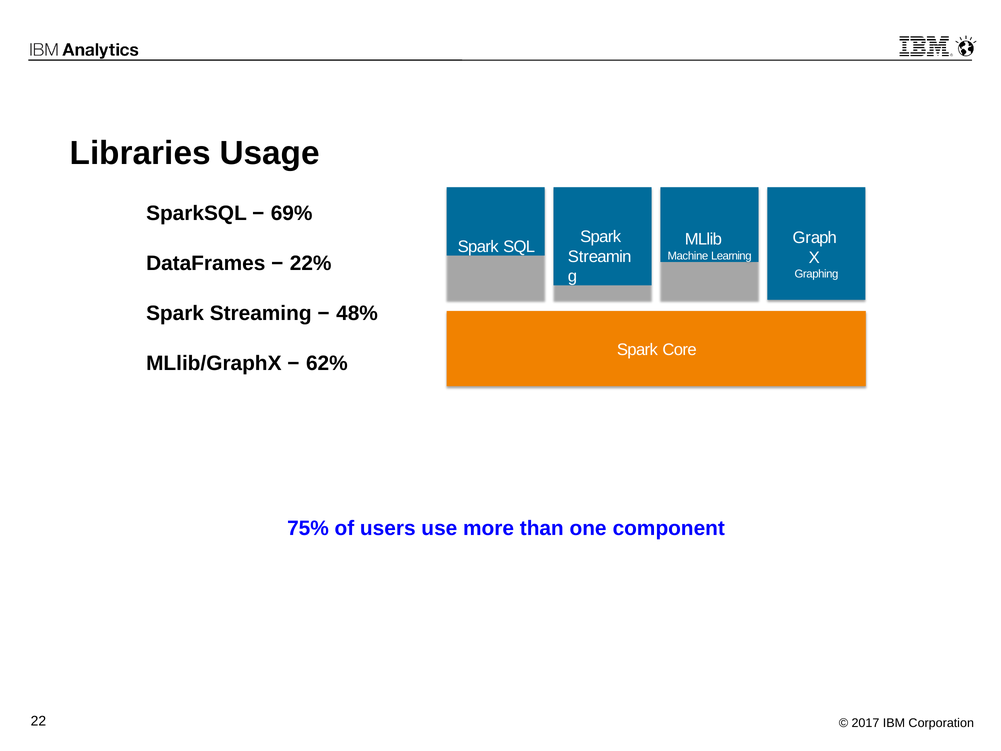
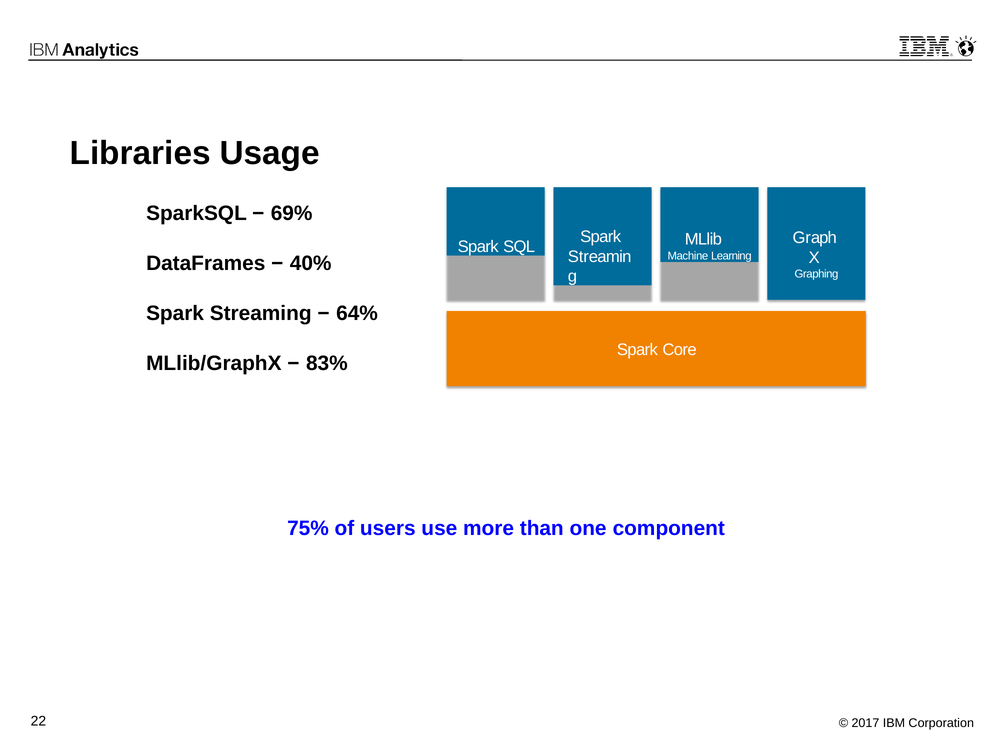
22%: 22% -> 40%
48%: 48% -> 64%
62%: 62% -> 83%
